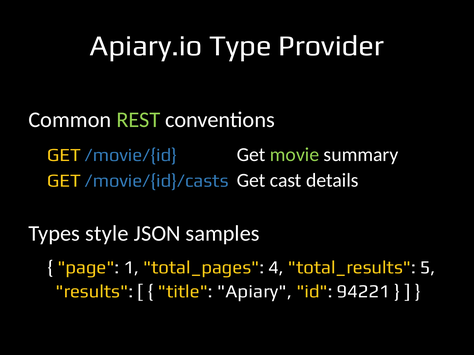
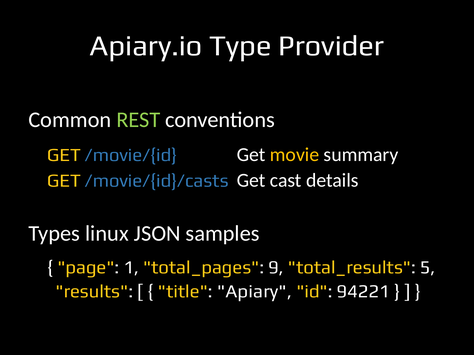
movie colour: light green -> yellow
style: style -> linux
4: 4 -> 9
